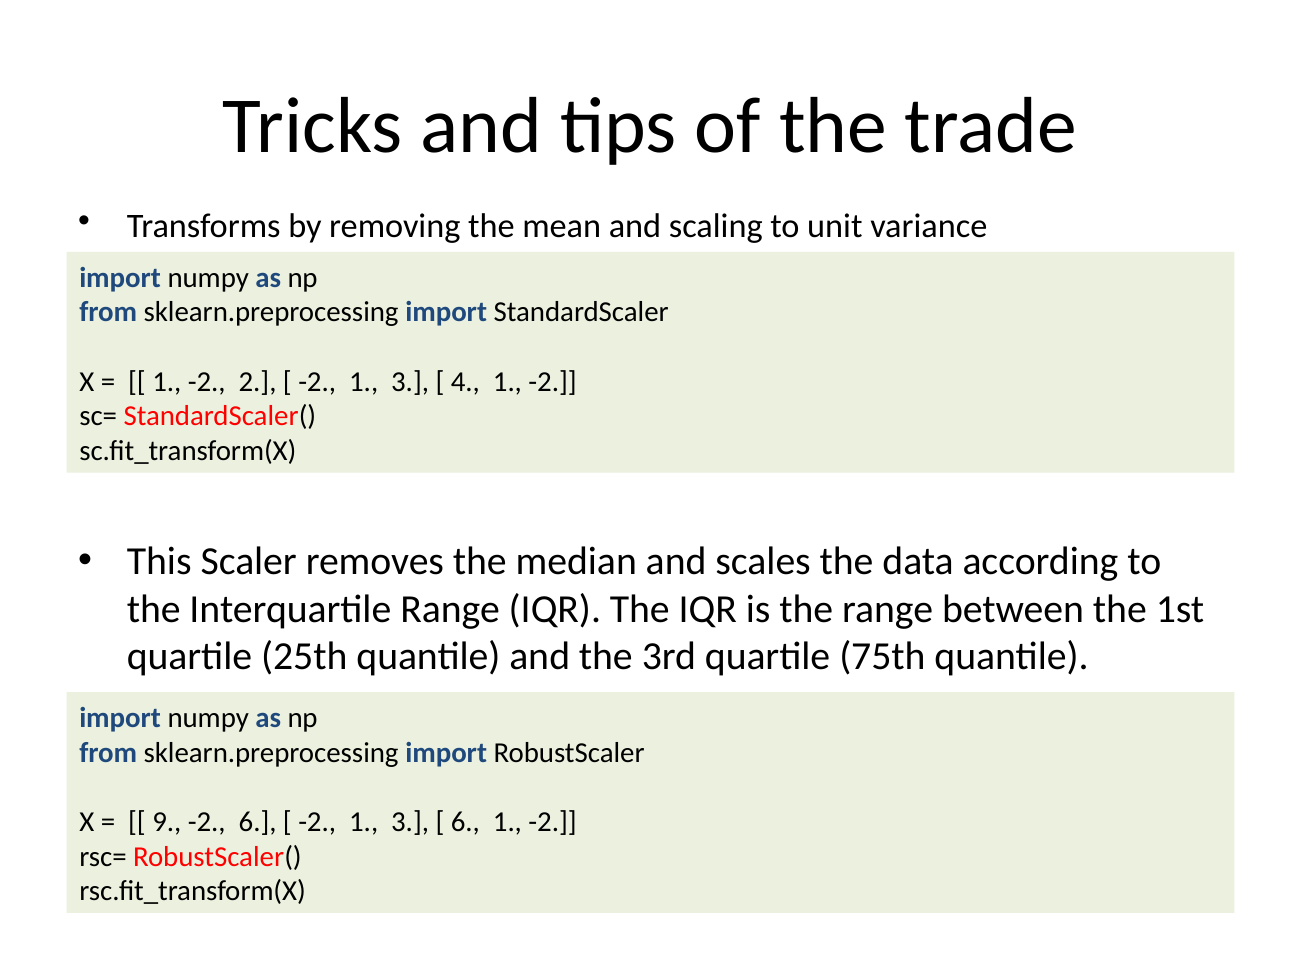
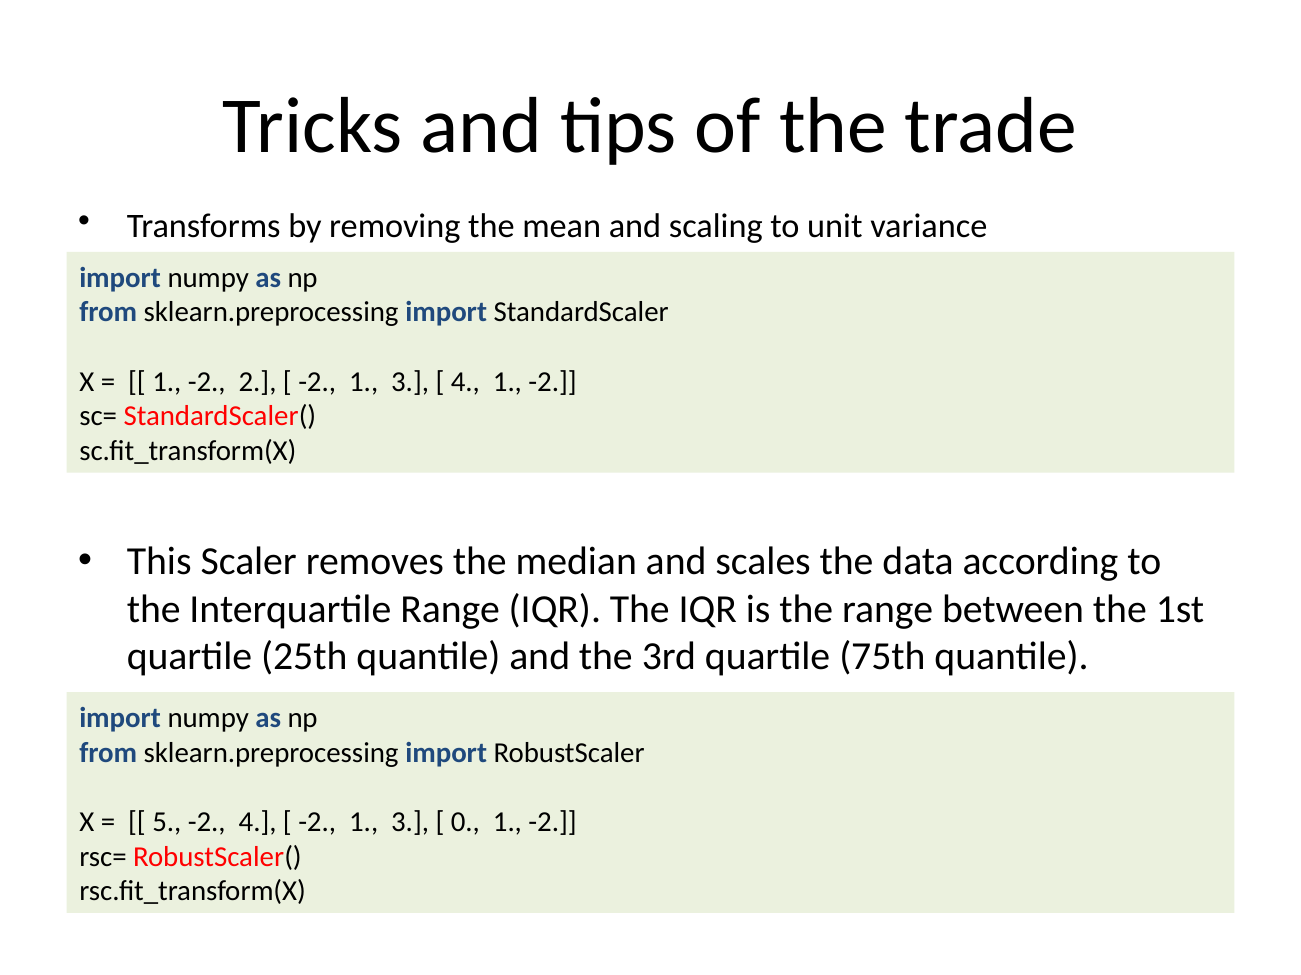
9: 9 -> 5
-2 6: 6 -> 4
6 at (465, 822): 6 -> 0
